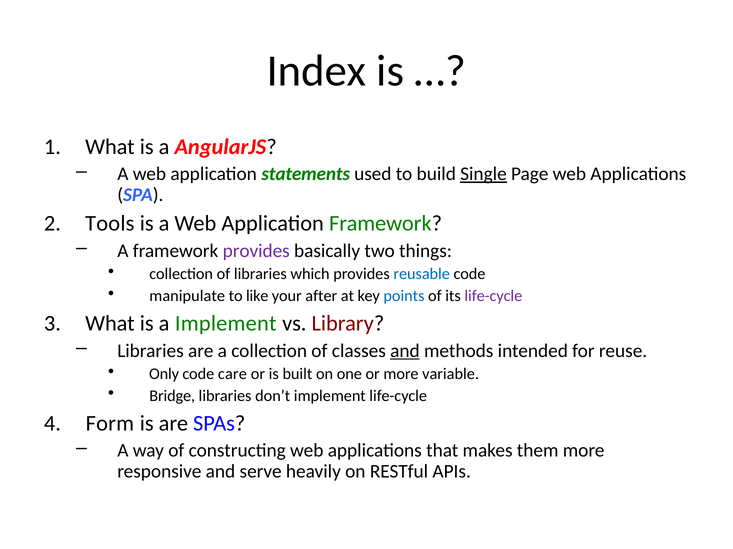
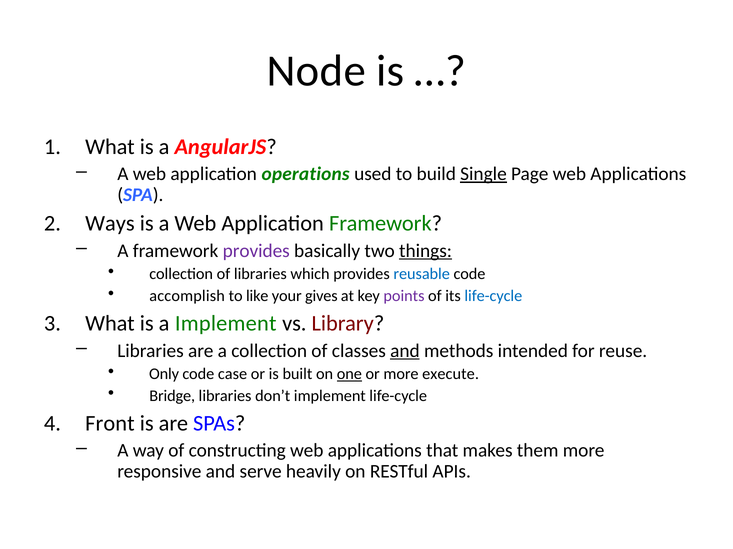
Index: Index -> Node
statements: statements -> operations
Tools: Tools -> Ways
things underline: none -> present
manipulate: manipulate -> accomplish
after: after -> gives
points colour: blue -> purple
life-cycle at (493, 296) colour: purple -> blue
care: care -> case
one underline: none -> present
variable: variable -> execute
Form: Form -> Front
